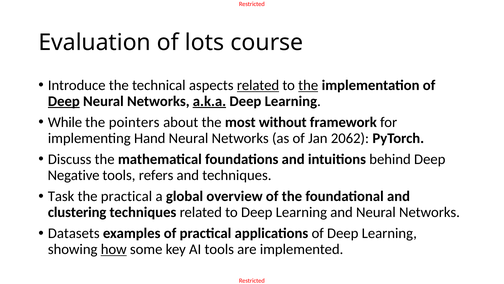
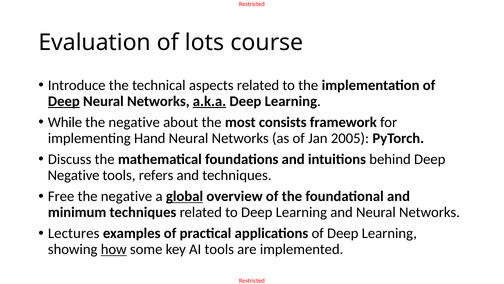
related at (258, 85) underline: present -> none
the at (308, 85) underline: present -> none
pointers at (134, 122): pointers -> negative
without: without -> consists
2062: 2062 -> 2005
Task: Task -> Free
practical at (126, 196): practical -> negative
global underline: none -> present
clustering: clustering -> minimum
Datasets: Datasets -> Lectures
